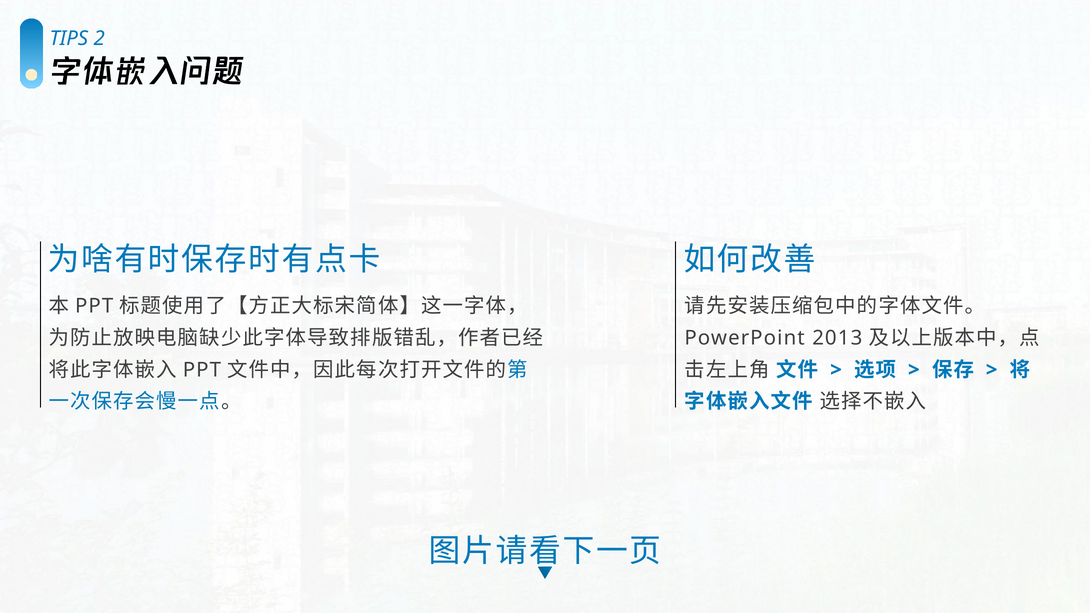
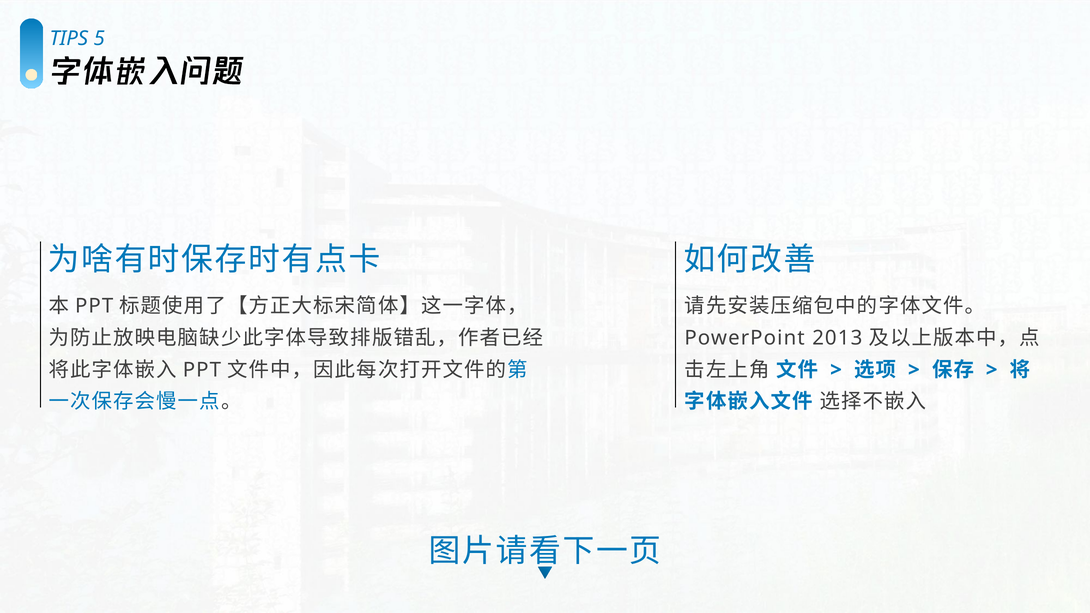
2: 2 -> 5
